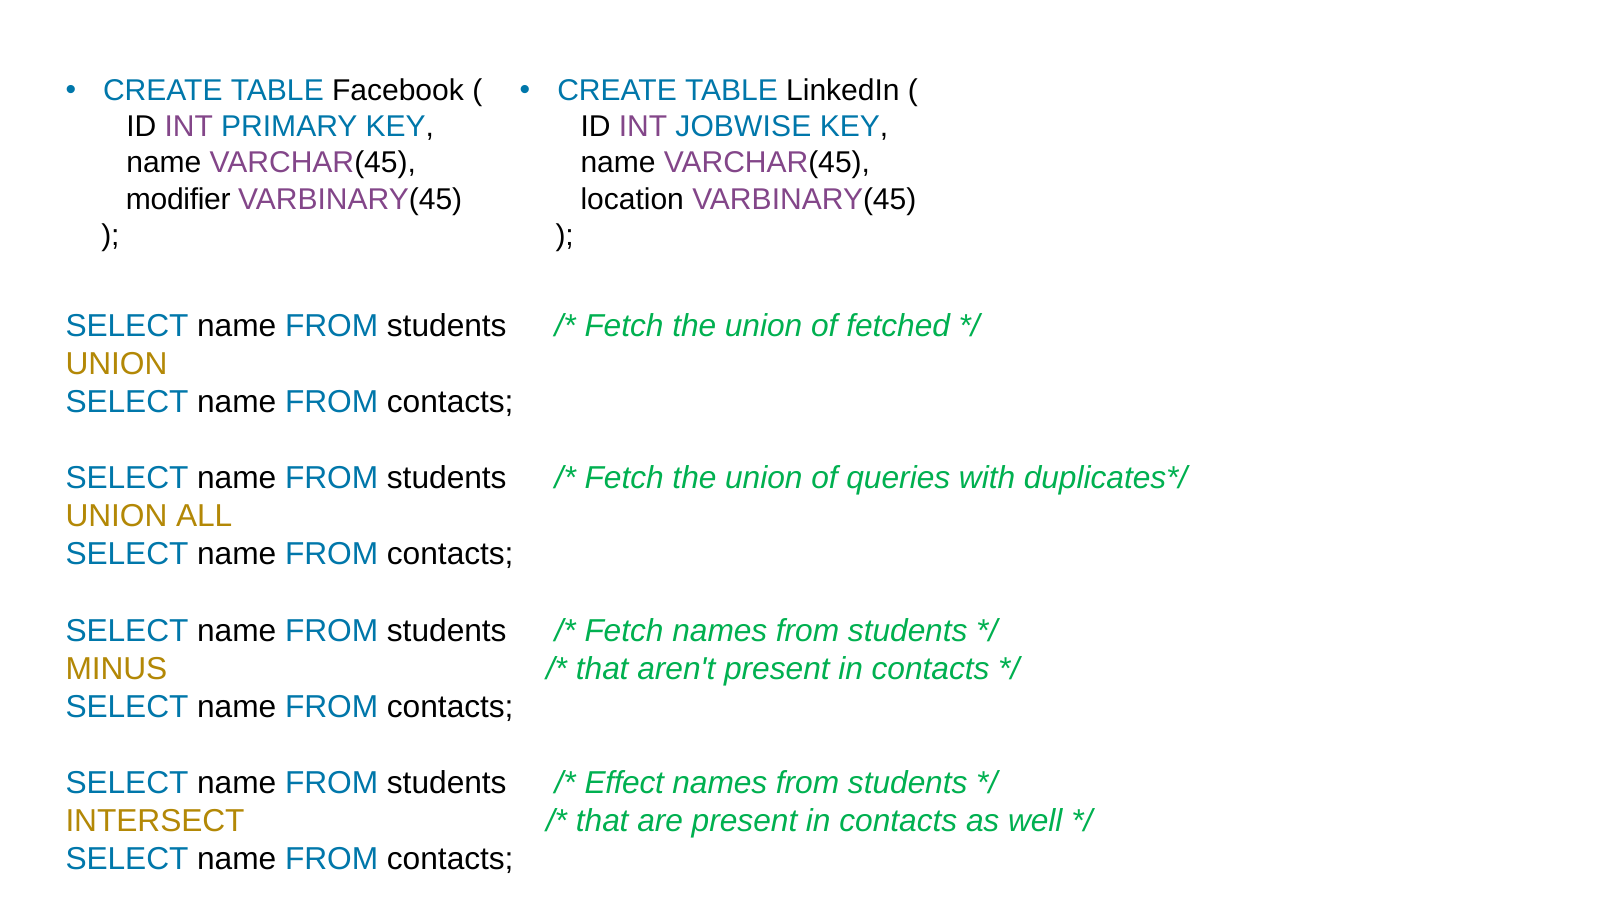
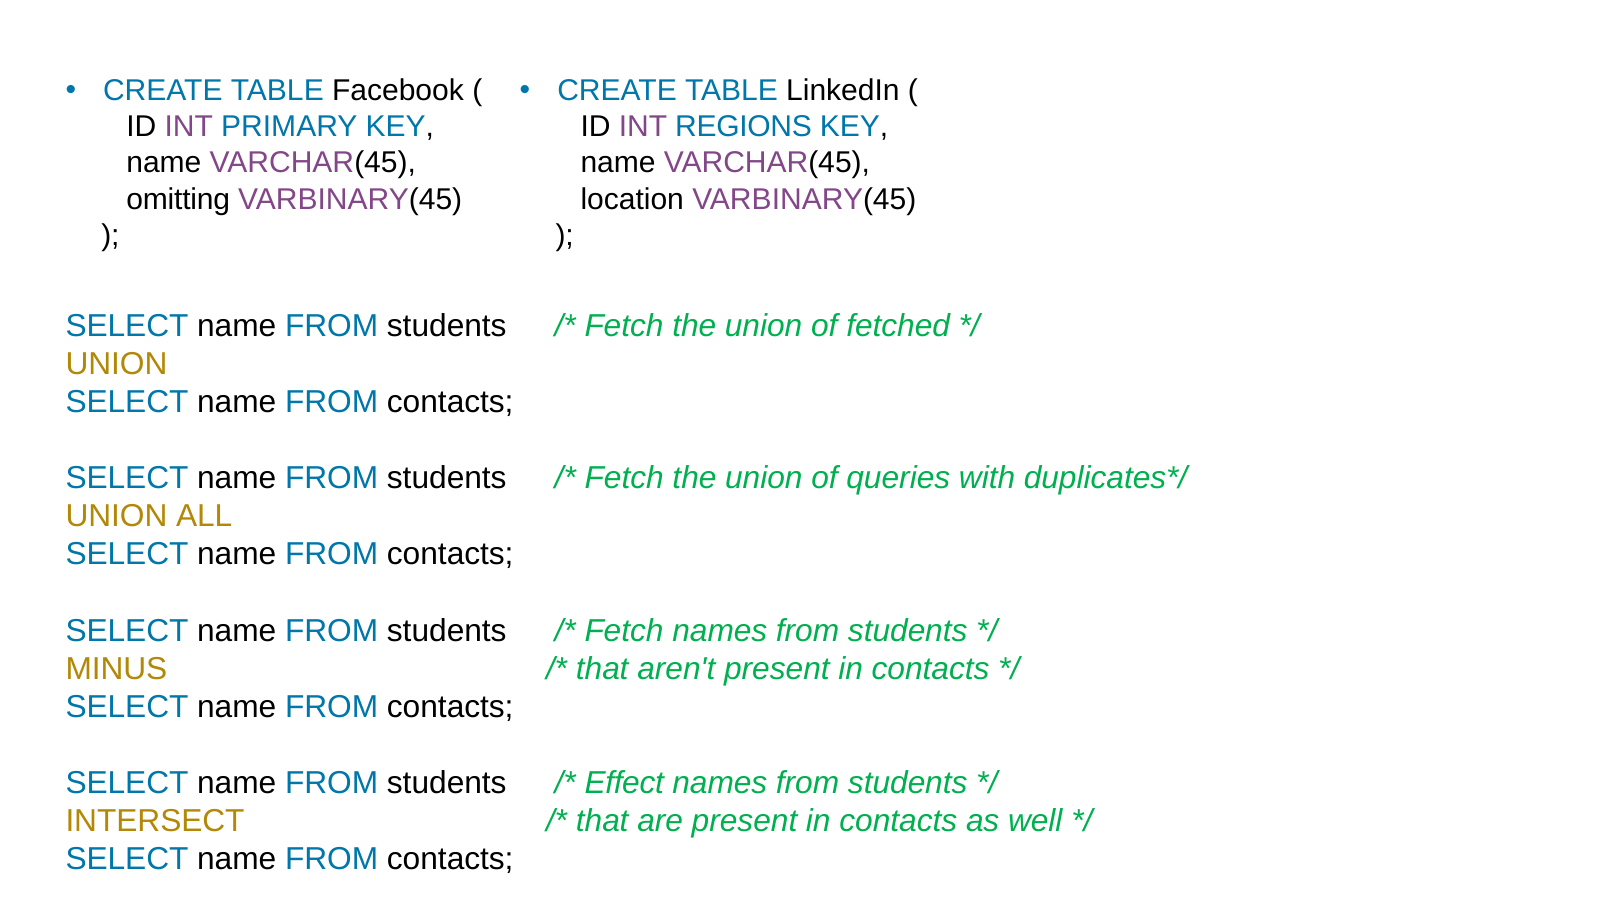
JOBWISE: JOBWISE -> REGIONS
modifier: modifier -> omitting
